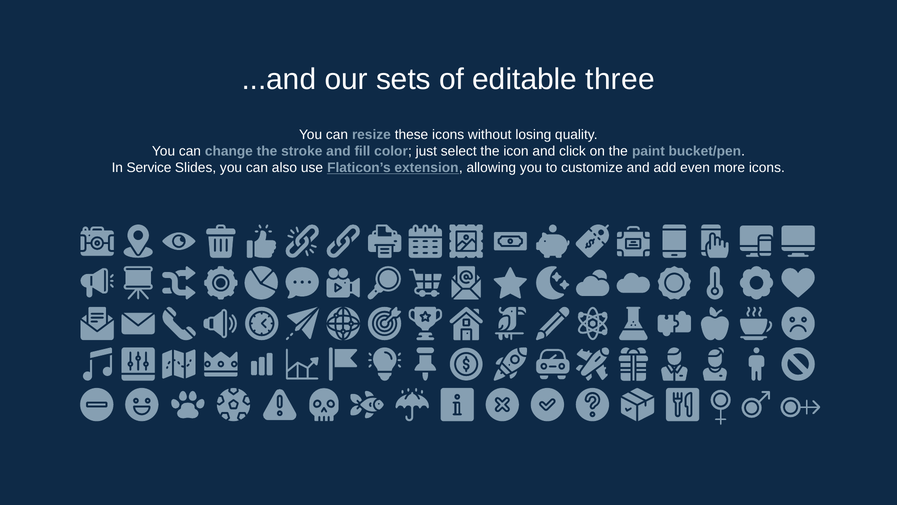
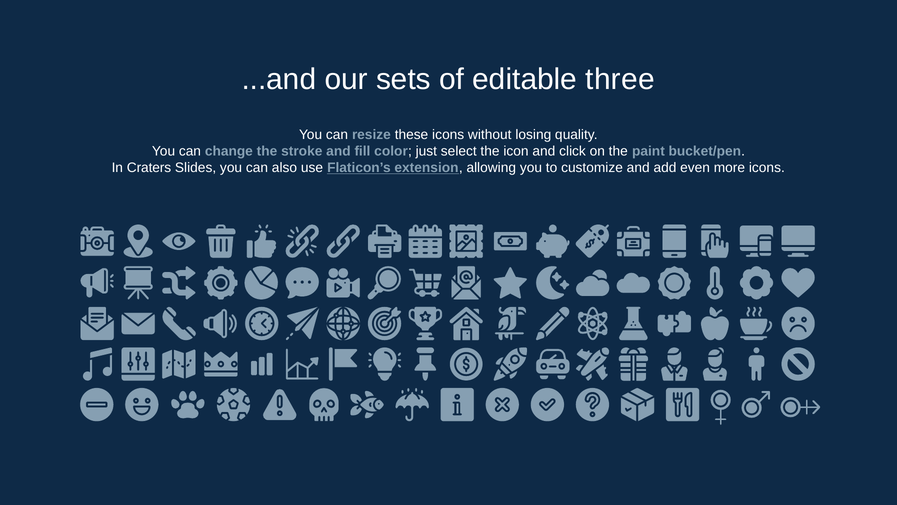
Service: Service -> Craters
